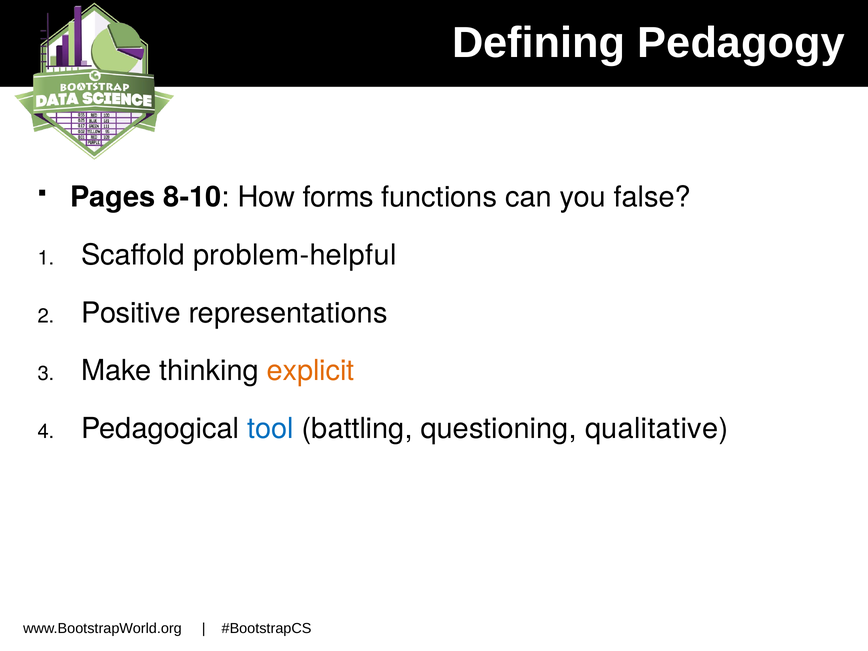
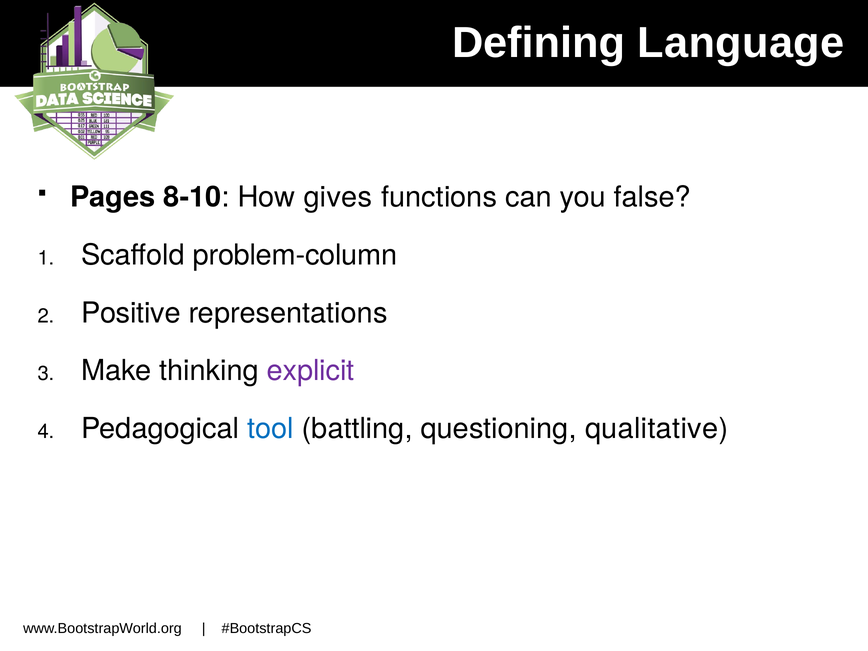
Pedagogy: Pedagogy -> Language
forms: forms -> gives
problem-helpful: problem-helpful -> problem-column
explicit colour: orange -> purple
